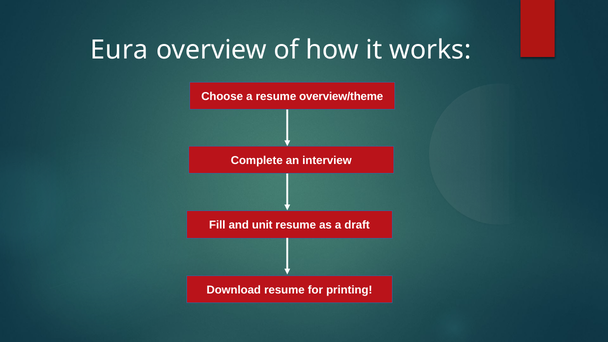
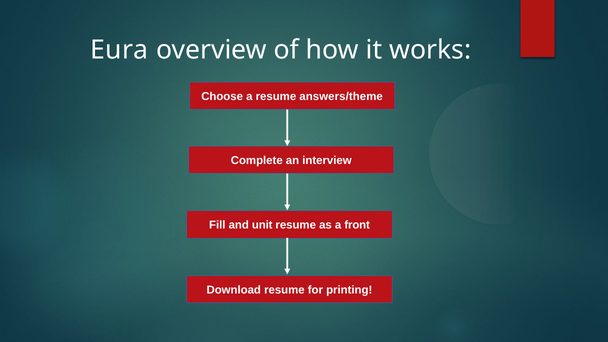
overview/theme: overview/theme -> answers/theme
draft: draft -> front
